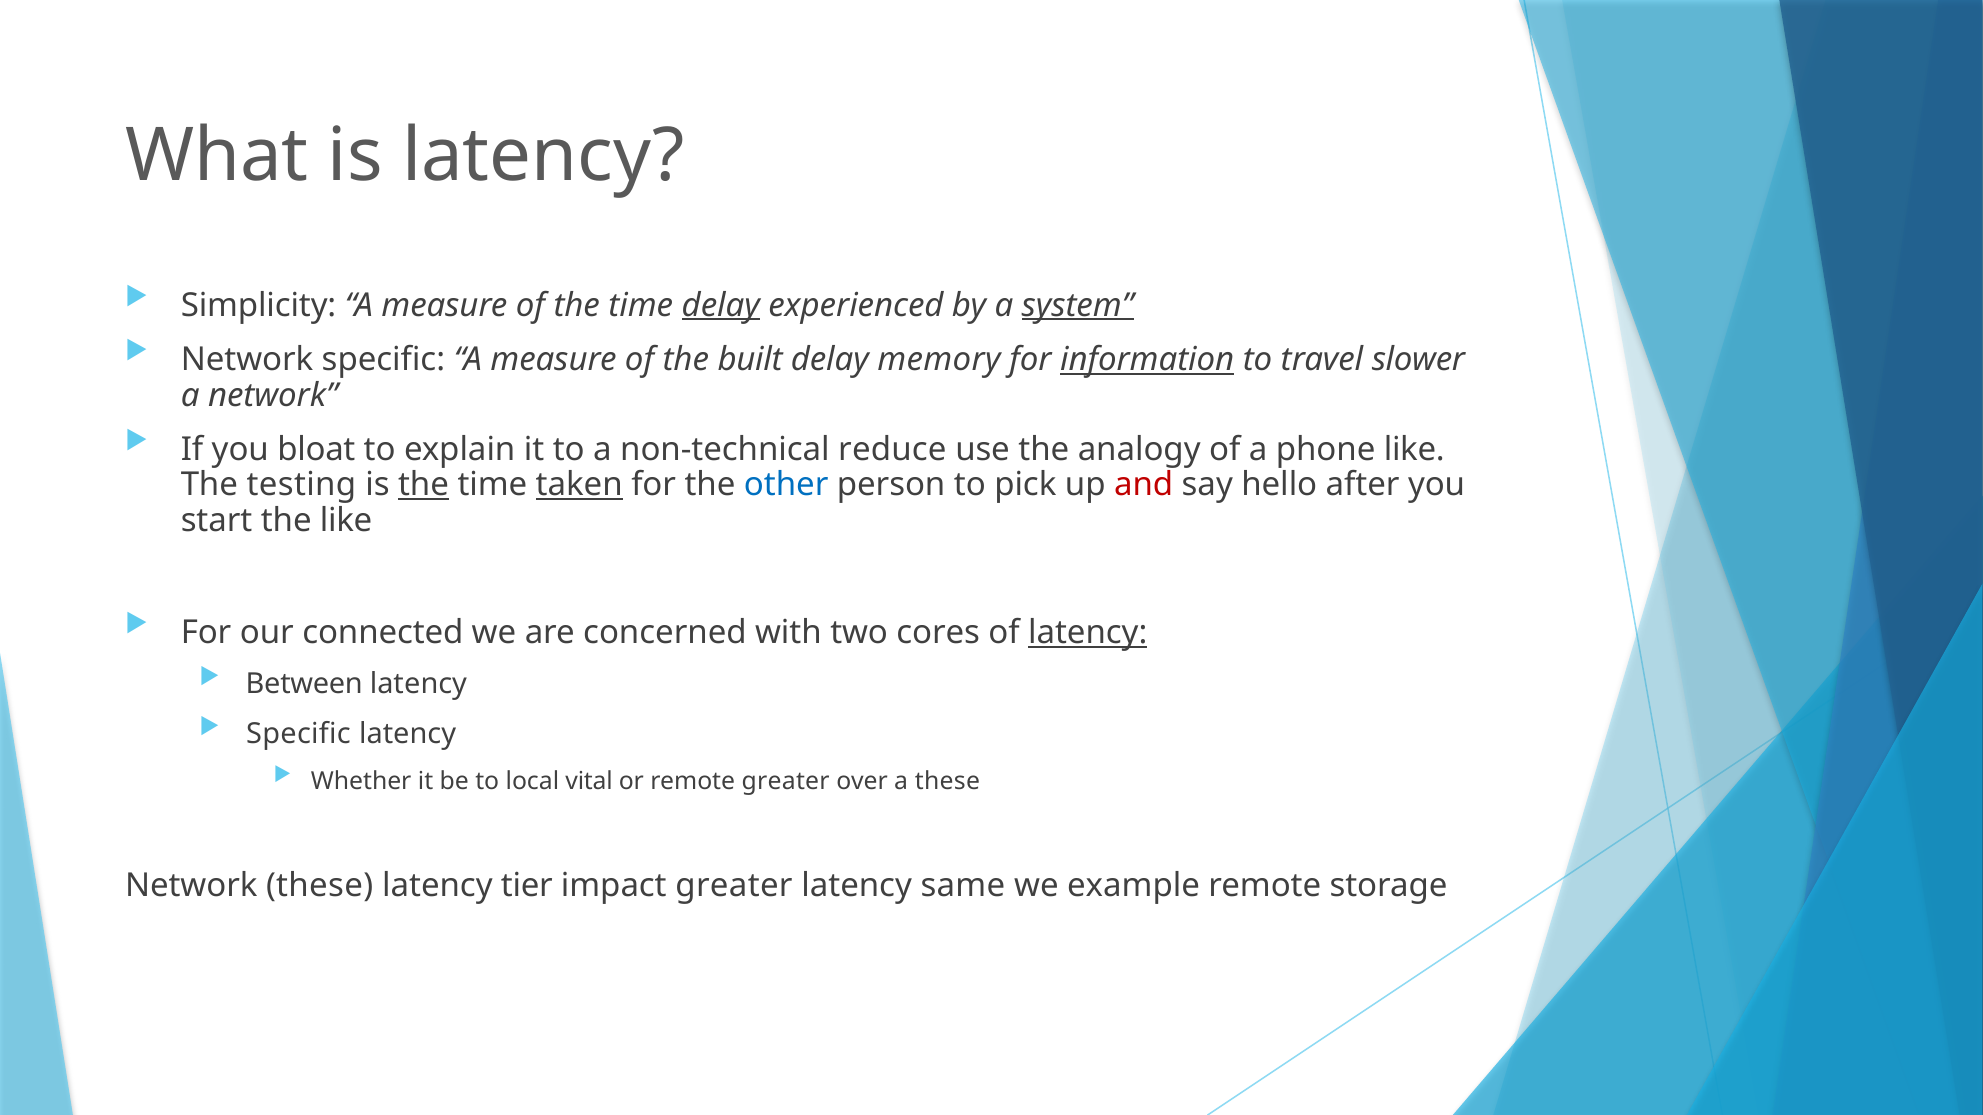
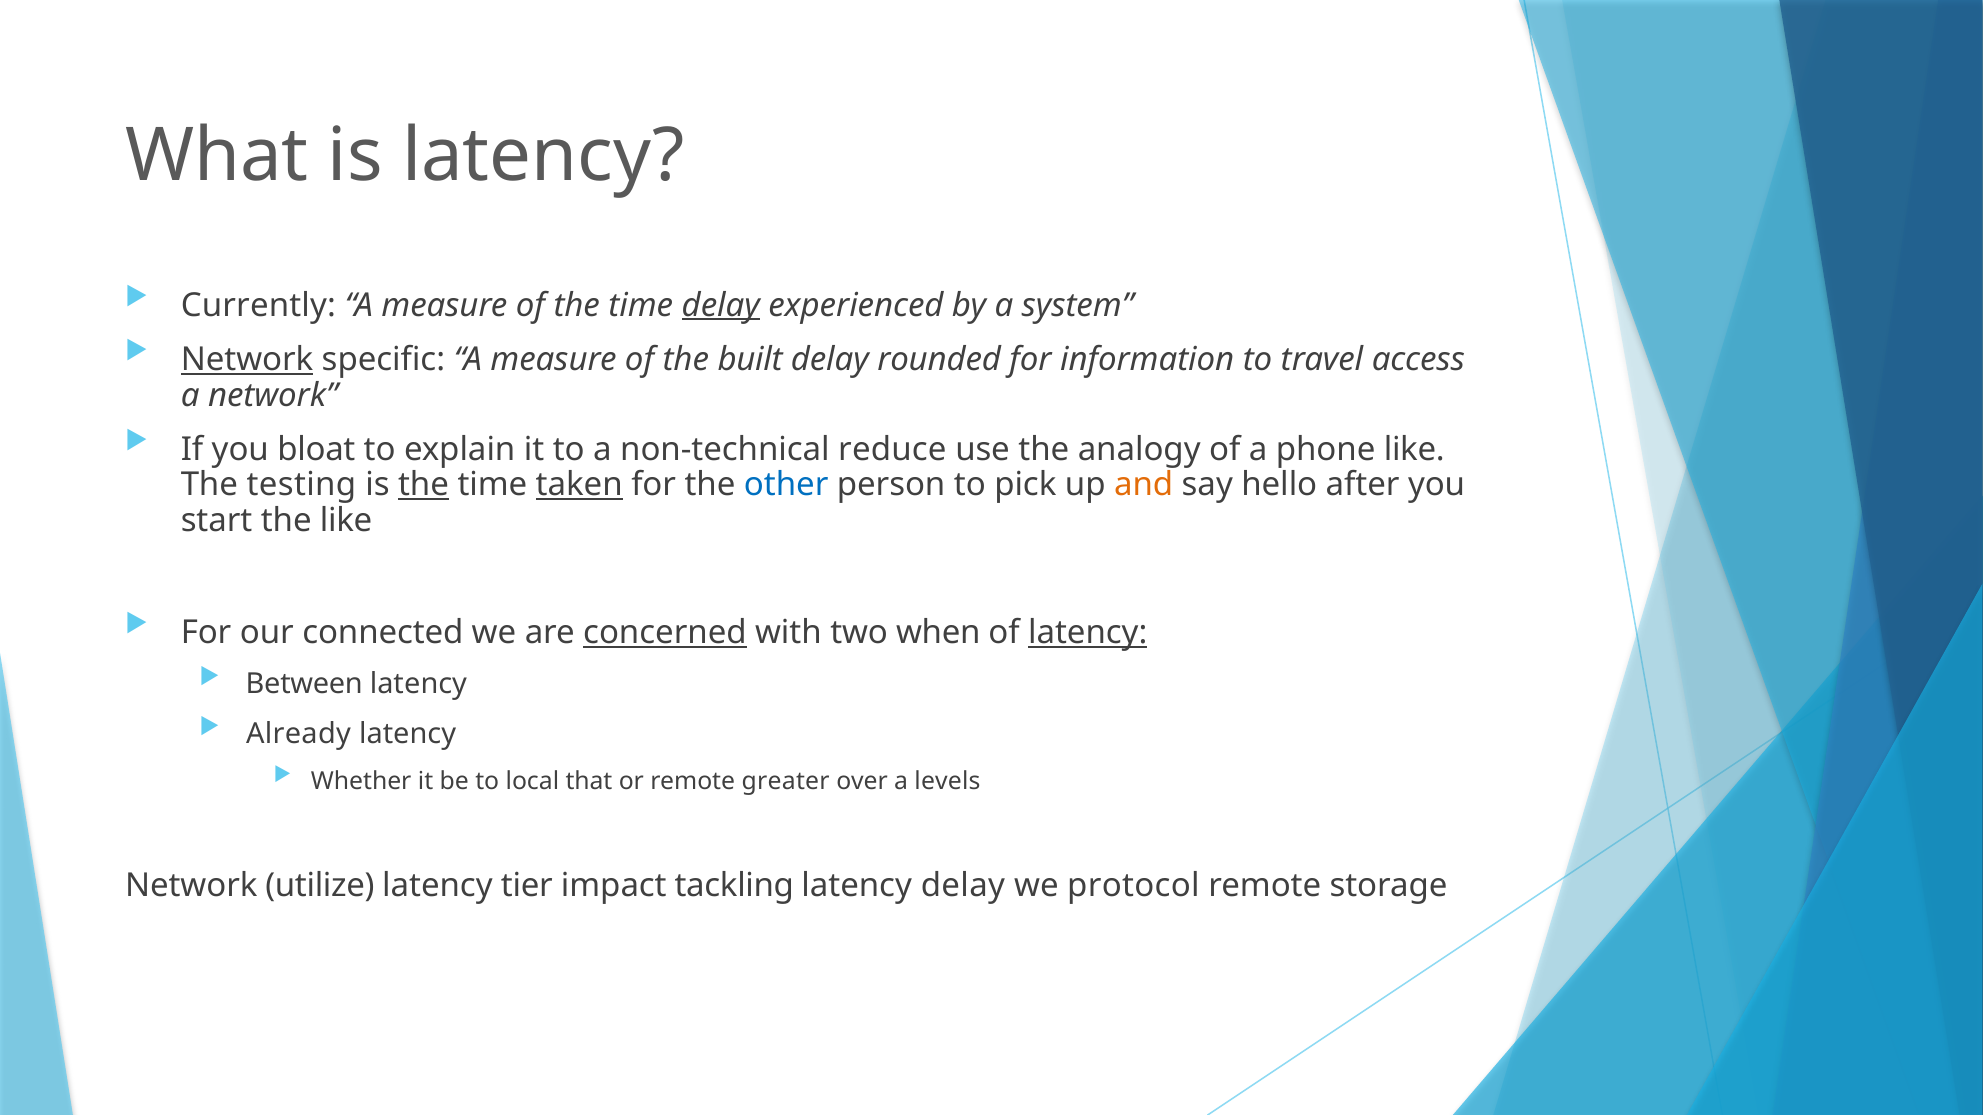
Simplicity: Simplicity -> Currently
system underline: present -> none
Network at (247, 360) underline: none -> present
memory: memory -> rounded
information underline: present -> none
slower: slower -> access
and colour: red -> orange
concerned underline: none -> present
cores: cores -> when
Specific at (298, 735): Specific -> Already
vital: vital -> that
a these: these -> levels
Network these: these -> utilize
impact greater: greater -> tackling
latency same: same -> delay
example: example -> protocol
